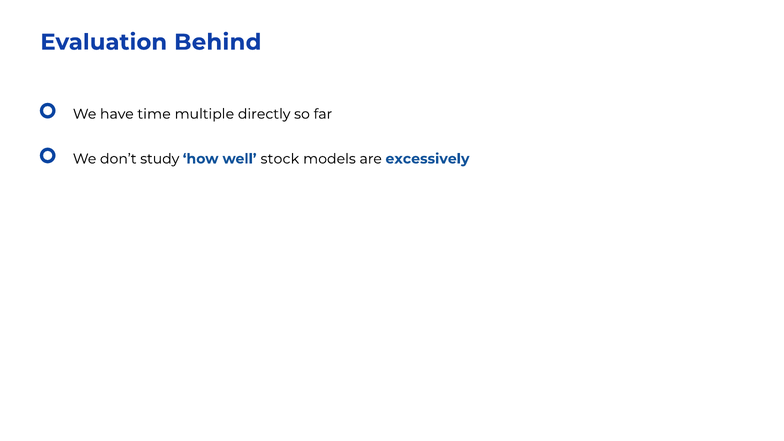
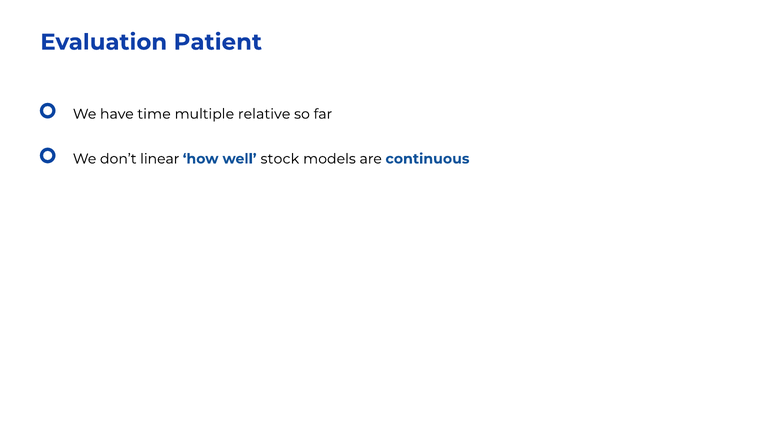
Behind: Behind -> Patient
directly: directly -> relative
study: study -> linear
excessively: excessively -> continuous
